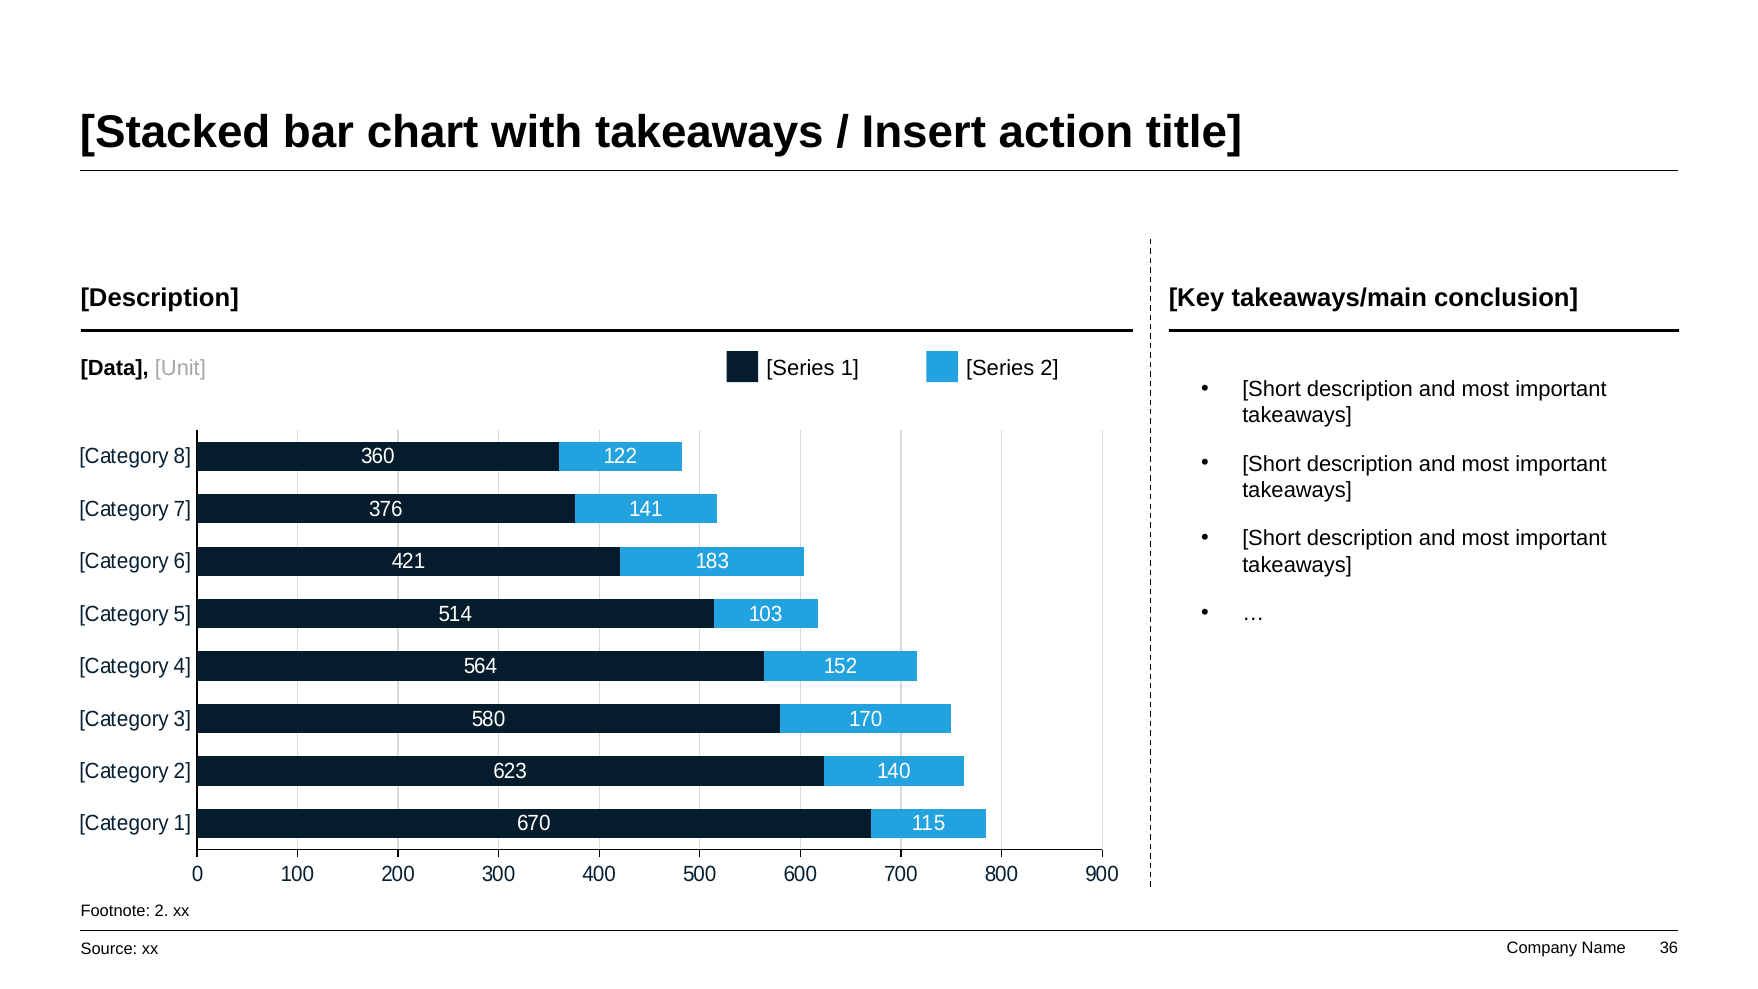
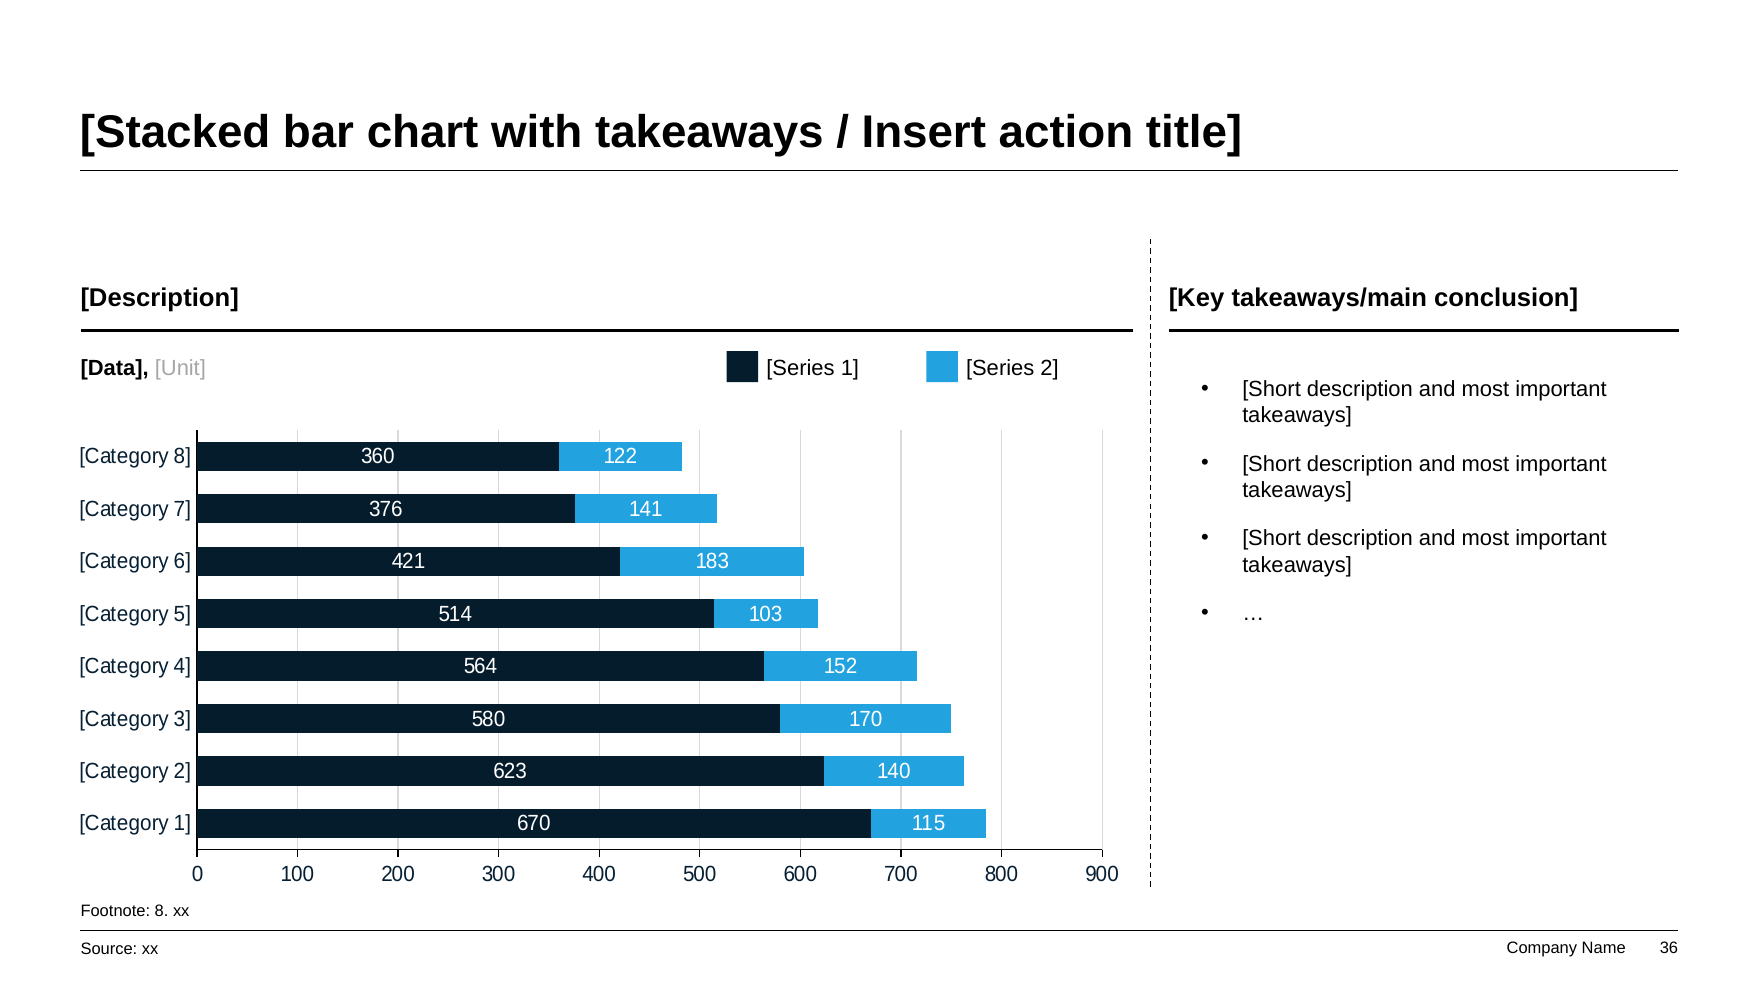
Footnote 2: 2 -> 8
